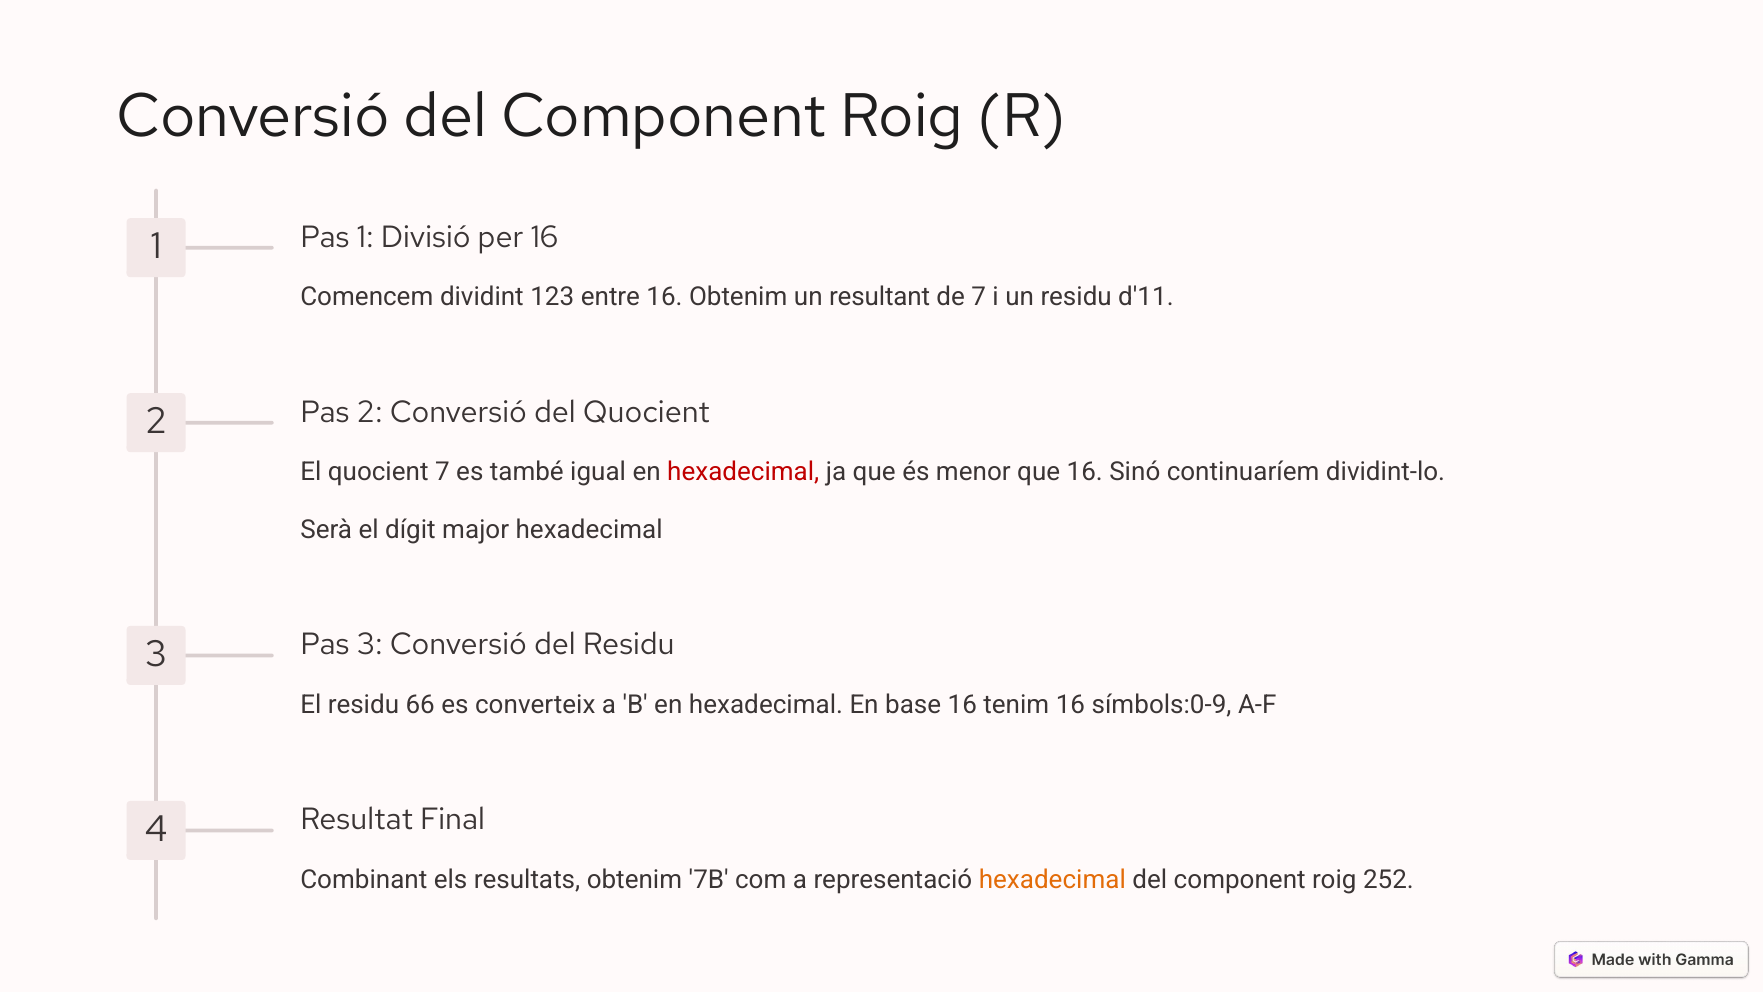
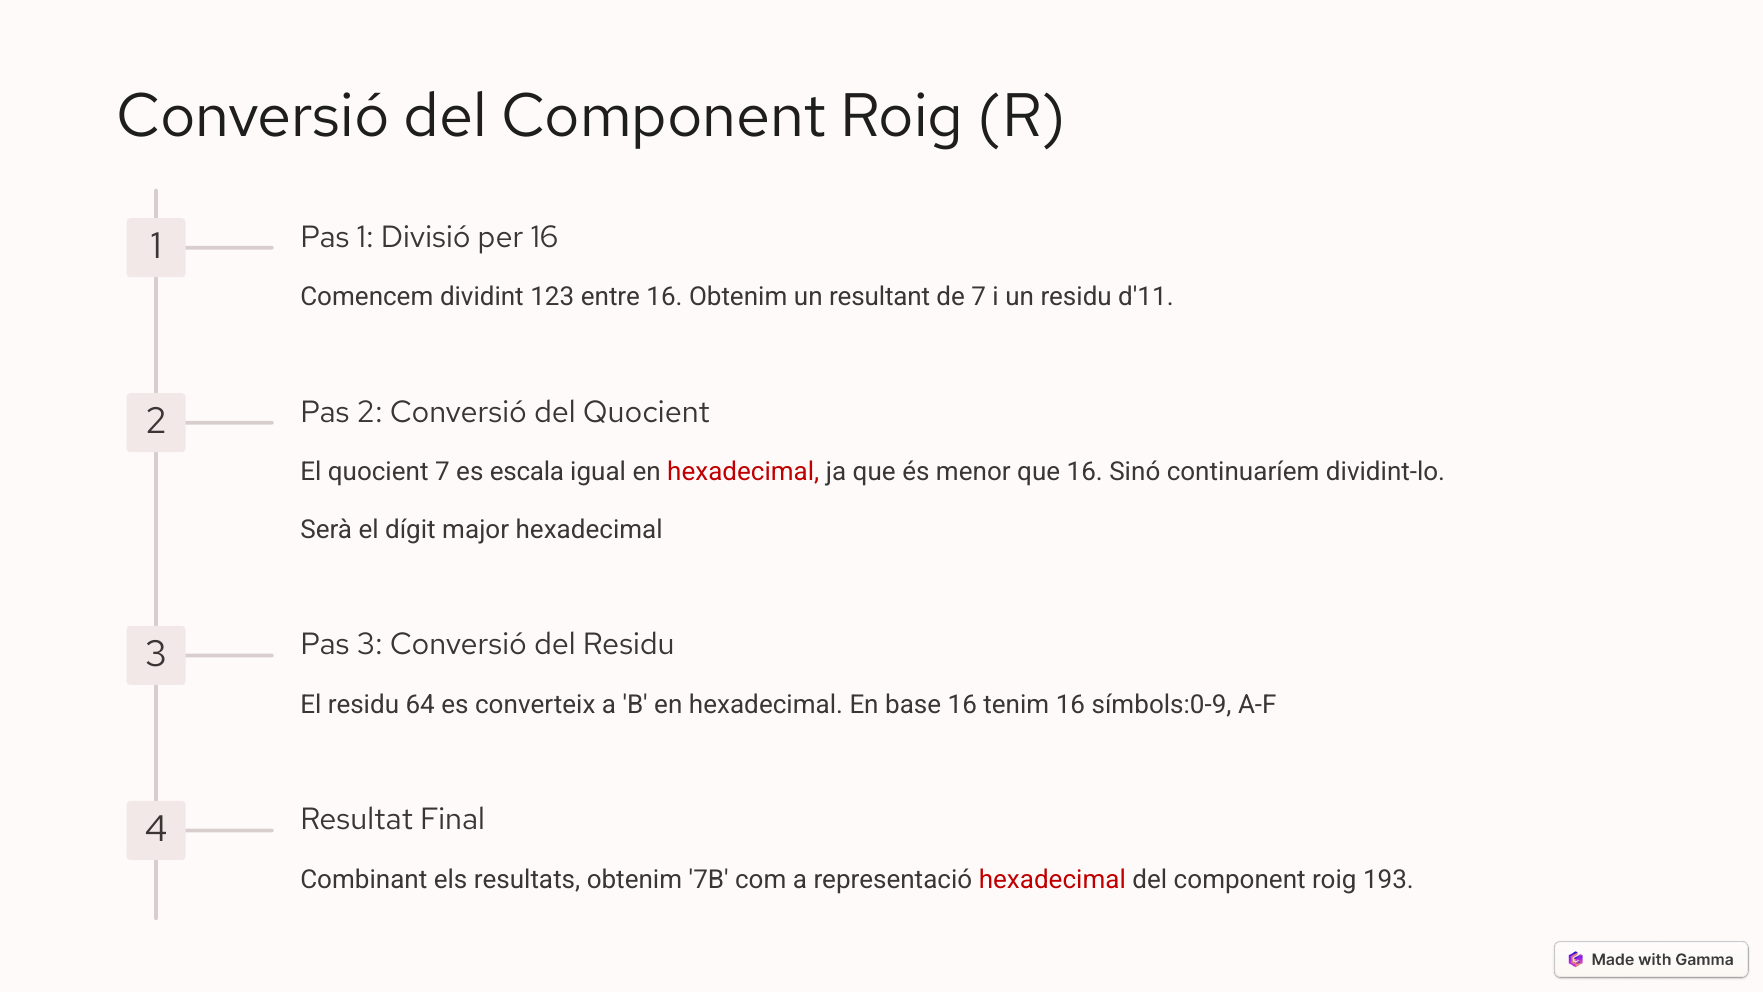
també: també -> escala
66: 66 -> 64
hexadecimal at (1052, 879) colour: orange -> red
252: 252 -> 193
